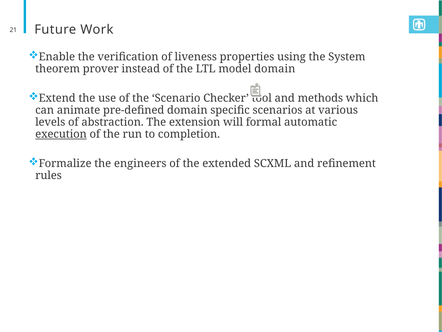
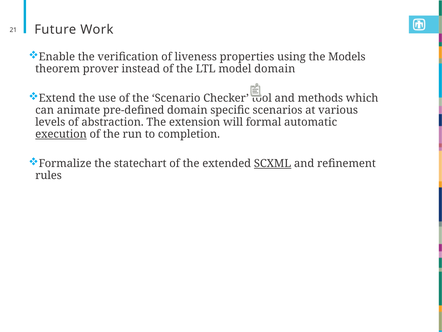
System: System -> Models
engineers: engineers -> statechart
SCXML underline: none -> present
